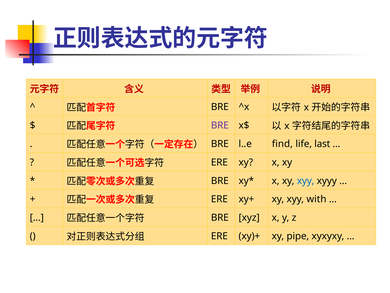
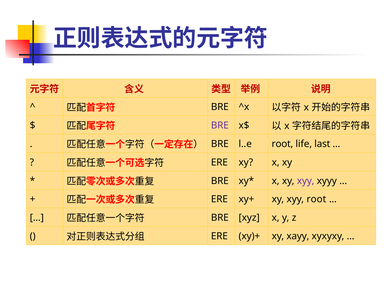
l..e find: find -> root
xyy at (306, 180) colour: blue -> purple
xyy with: with -> root
pipe: pipe -> xayy
